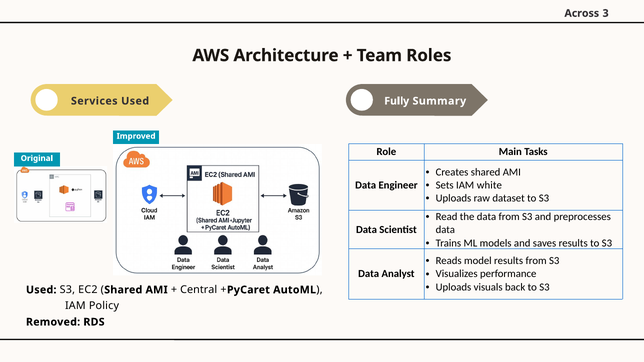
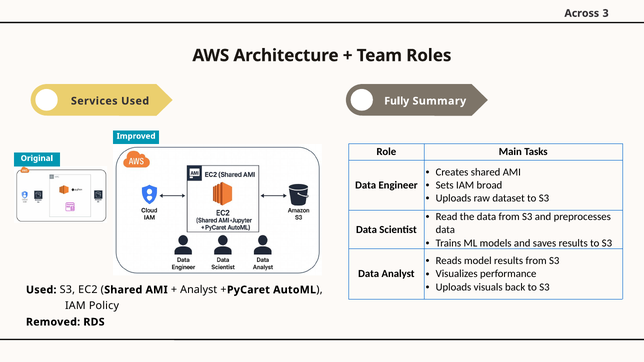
white: white -> broad
Central at (199, 290): Central -> Analyst
